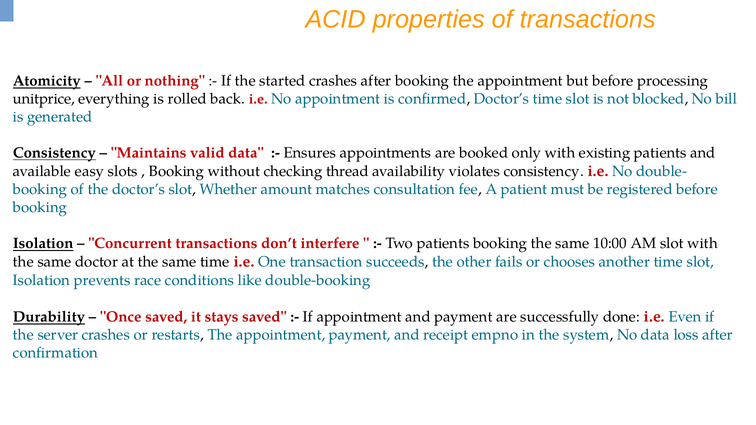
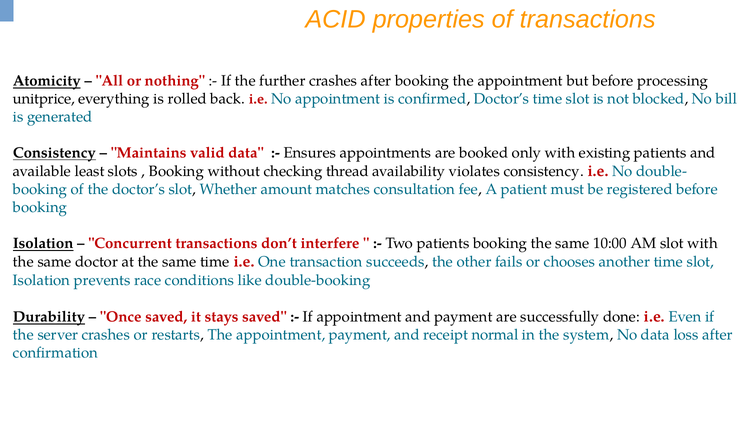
started: started -> further
easy: easy -> least
empno: empno -> normal
